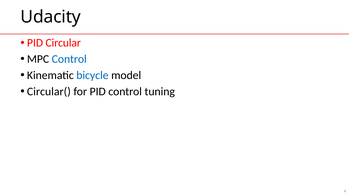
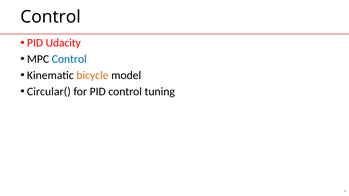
Udacity at (51, 17): Udacity -> Control
Circular: Circular -> Udacity
bicycle colour: blue -> orange
